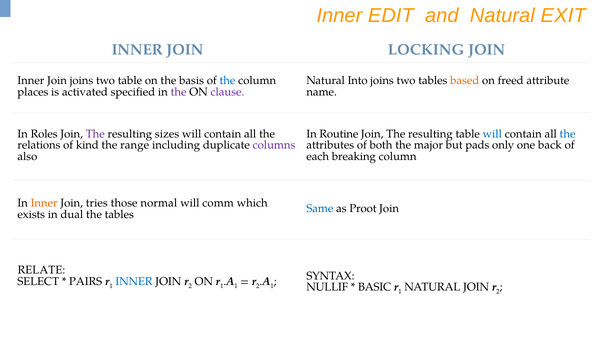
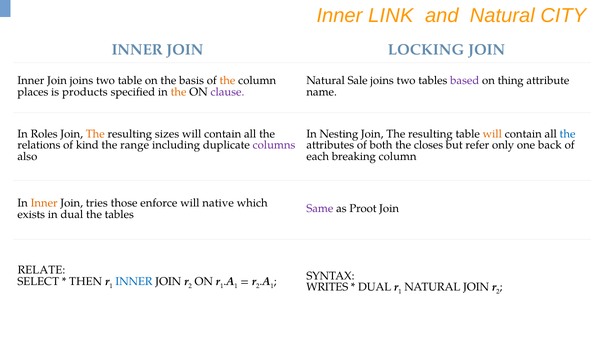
EDIT: EDIT -> LINK
EXIT: EXIT -> CITY
the at (227, 81) colour: blue -> orange
Into: Into -> Sale
based colour: orange -> purple
freed: freed -> thing
activated: activated -> products
the at (179, 92) colour: purple -> orange
The at (95, 134) colour: purple -> orange
Routine: Routine -> Nesting
will at (492, 134) colour: blue -> orange
major: major -> closes
pads: pads -> refer
normal: normal -> enforce
comm: comm -> native
Same colour: blue -> purple
PAIRS: PAIRS -> THEN
NULLIF: NULLIF -> WRITES
BASIC at (375, 288): BASIC -> DUAL
